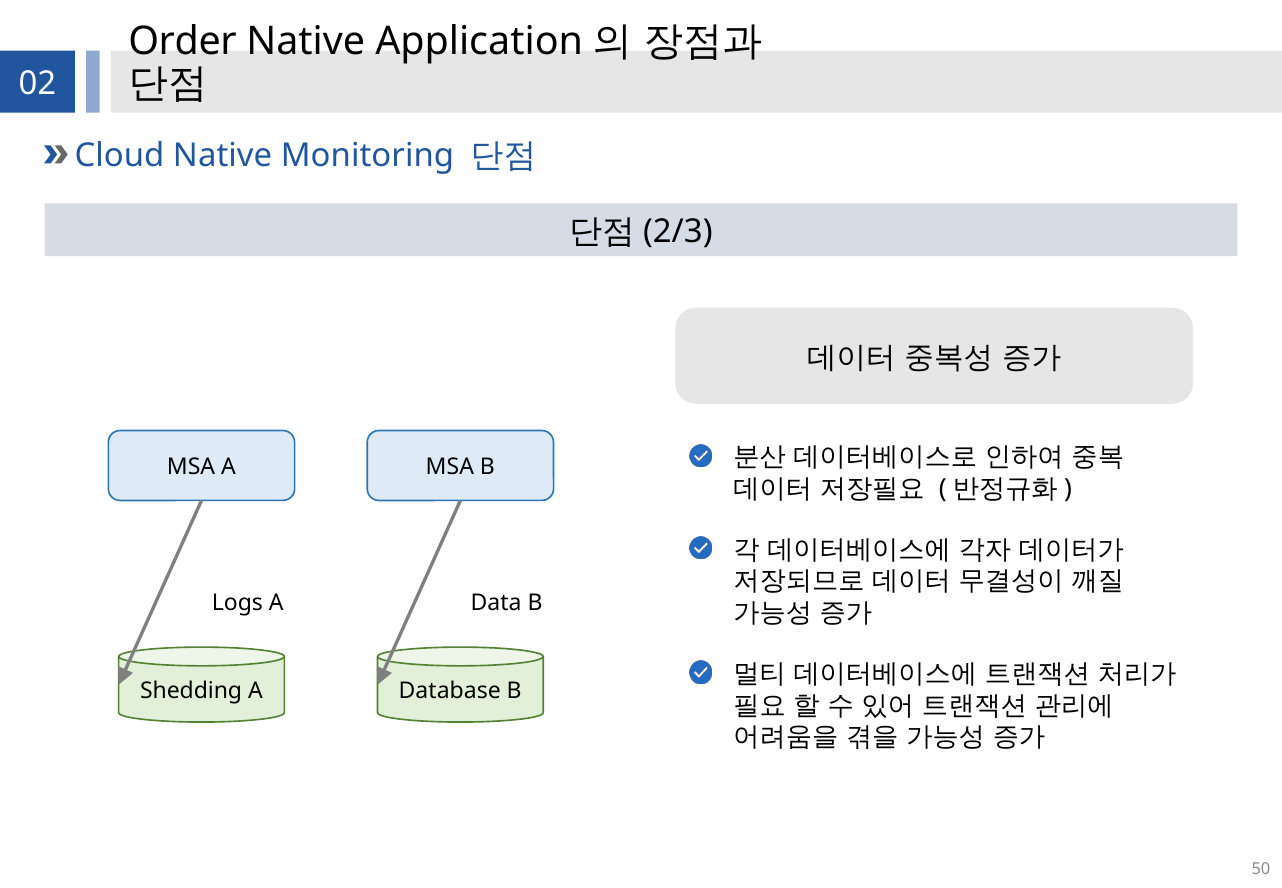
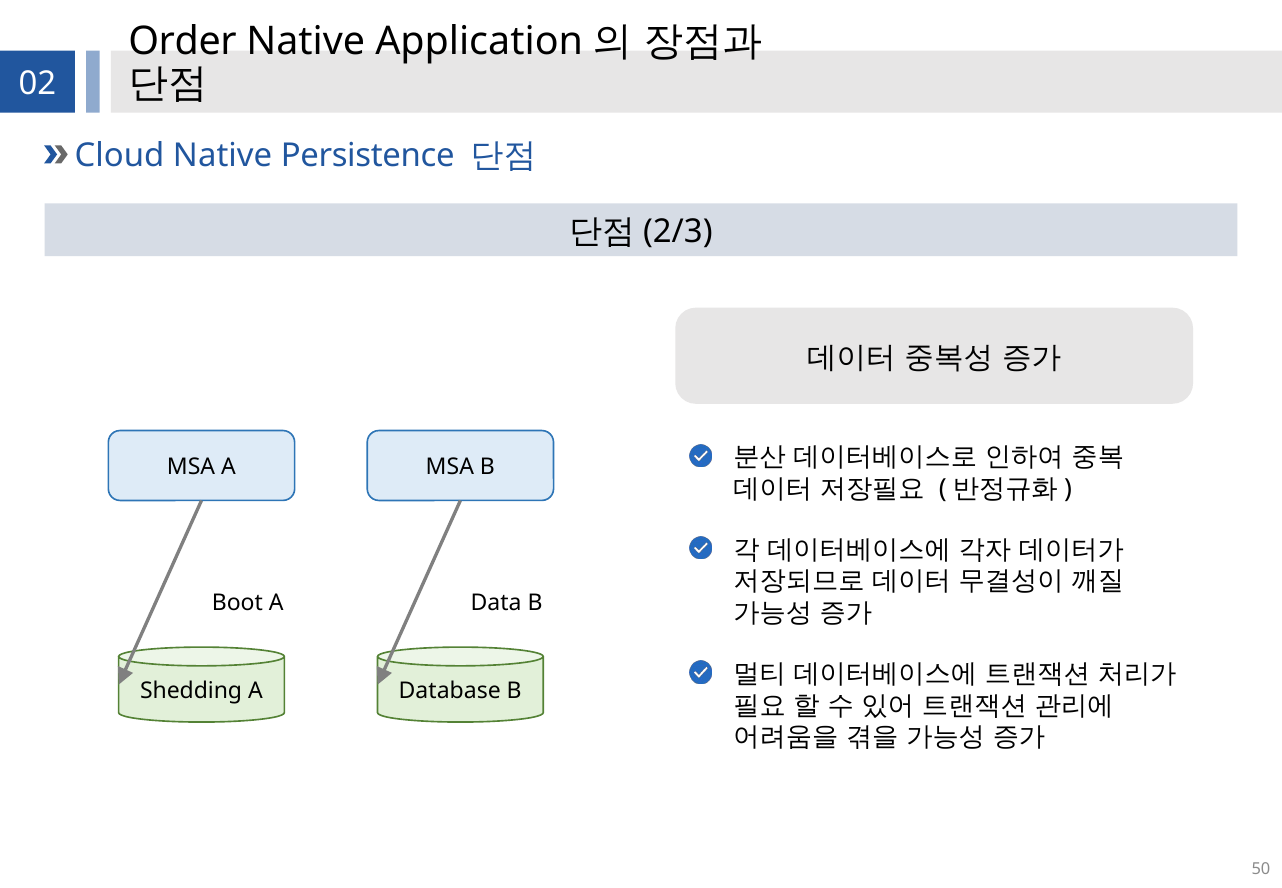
Monitoring: Monitoring -> Persistence
Logs: Logs -> Boot
